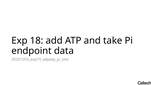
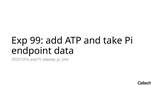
18: 18 -> 99
